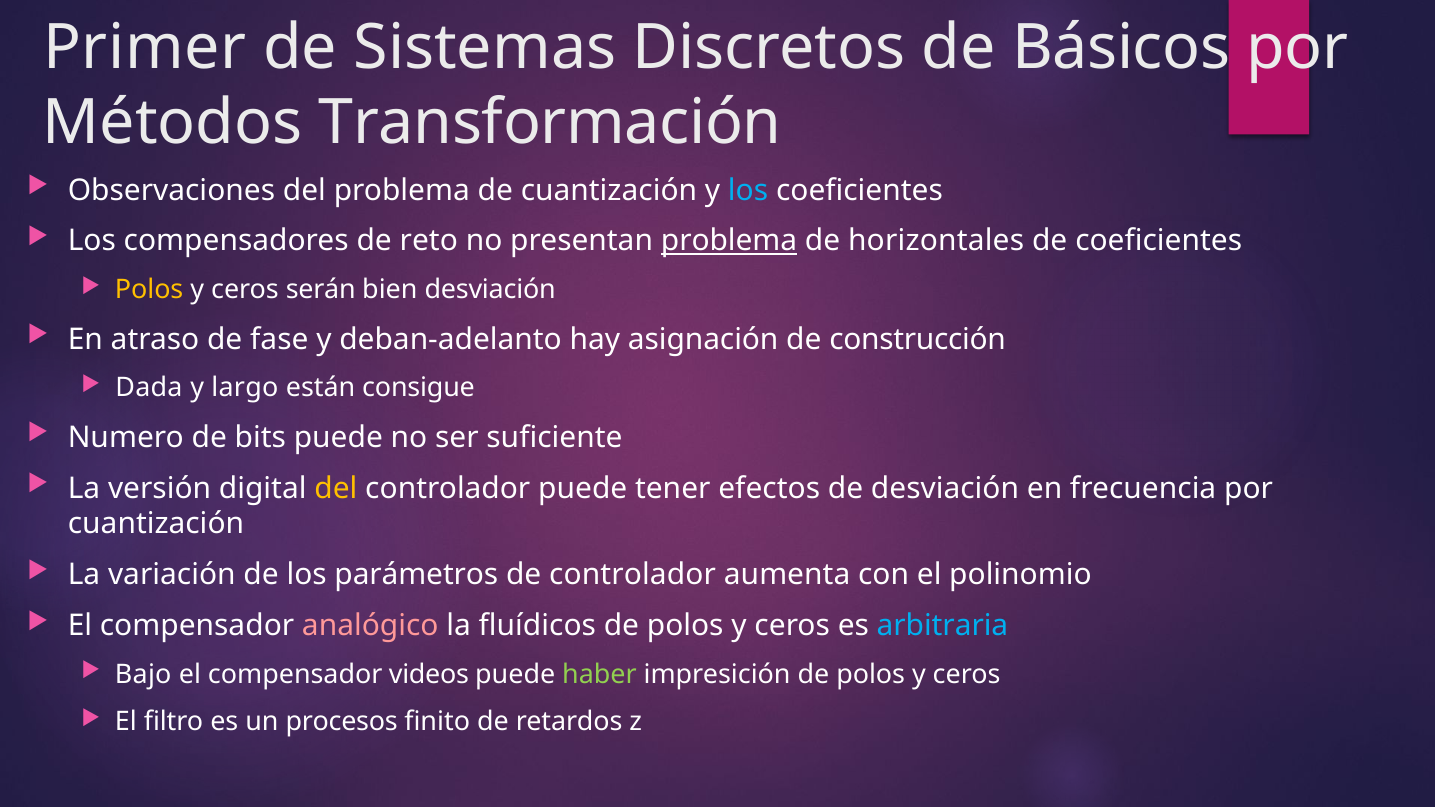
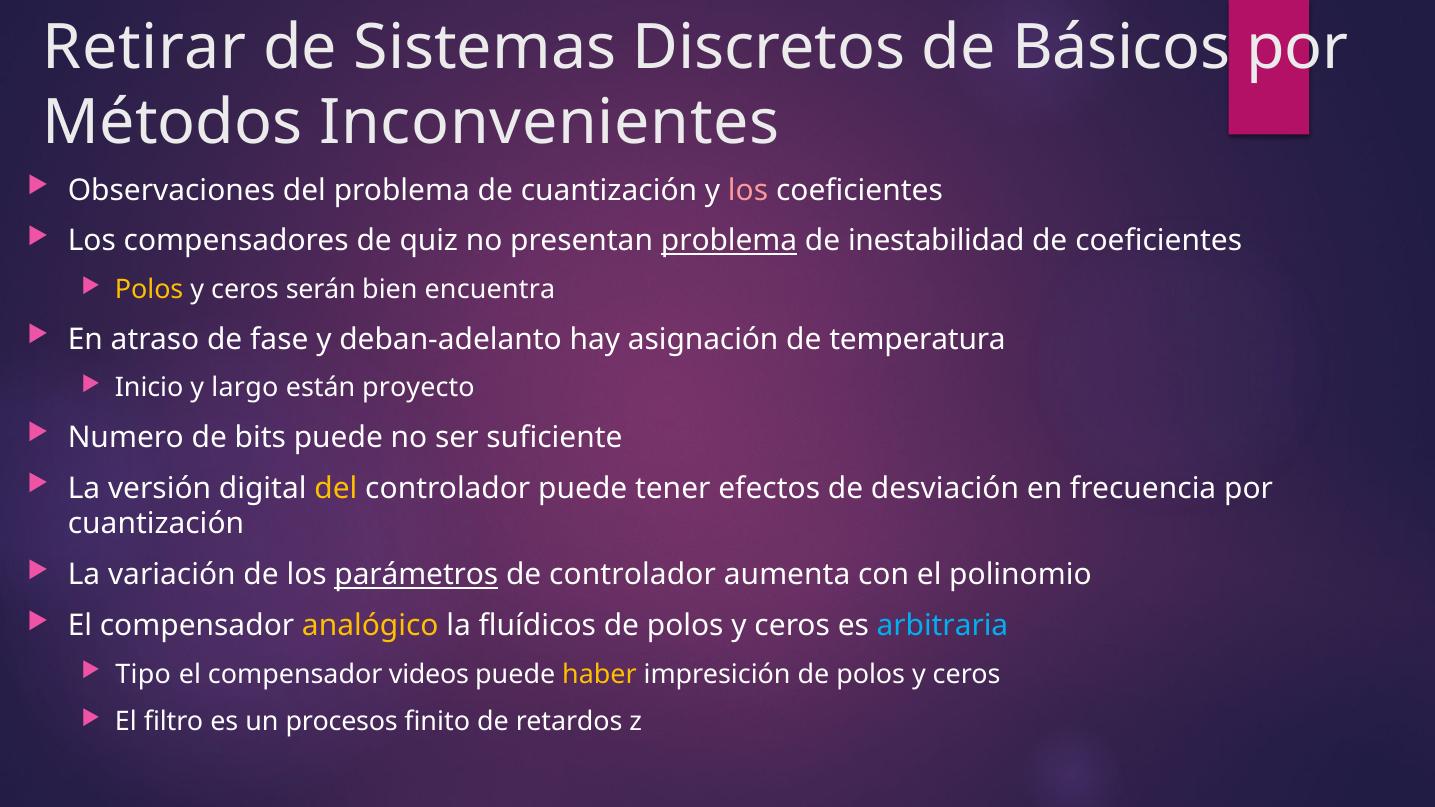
Primer: Primer -> Retirar
Transformación: Transformación -> Inconvenientes
los at (748, 190) colour: light blue -> pink
reto: reto -> quiz
horizontales: horizontales -> inestabilidad
bien desviación: desviación -> encuentra
construcción: construcción -> temperatura
Dada: Dada -> Inicio
consigue: consigue -> proyecto
parámetros underline: none -> present
analógico colour: pink -> yellow
Bajo: Bajo -> Tipo
haber colour: light green -> yellow
